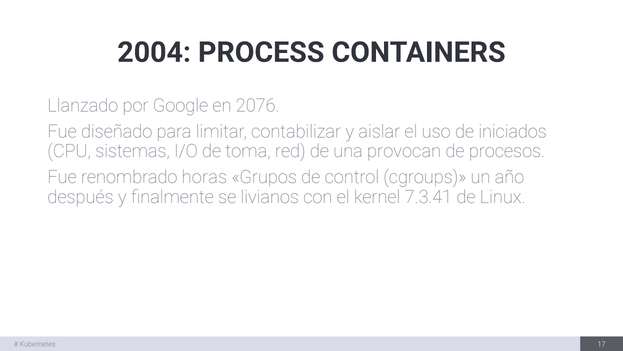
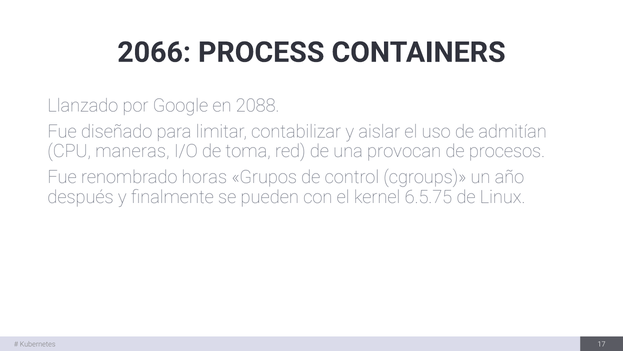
2004: 2004 -> 2066
2076: 2076 -> 2088
iniciados: iniciados -> admitían
sistemas: sistemas -> maneras
livianos: livianos -> pueden
7.3.41: 7.3.41 -> 6.5.75
